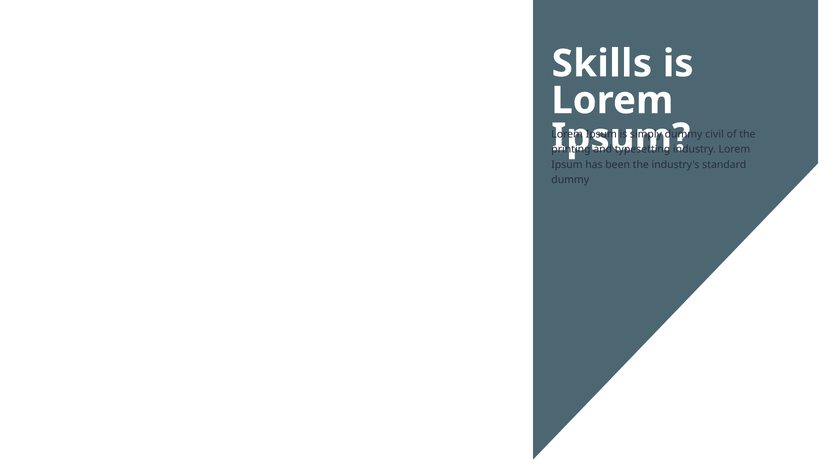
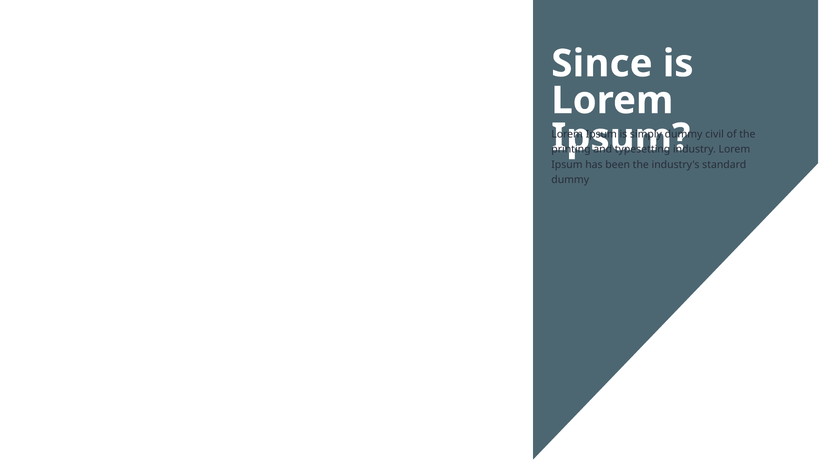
Skills: Skills -> Since
